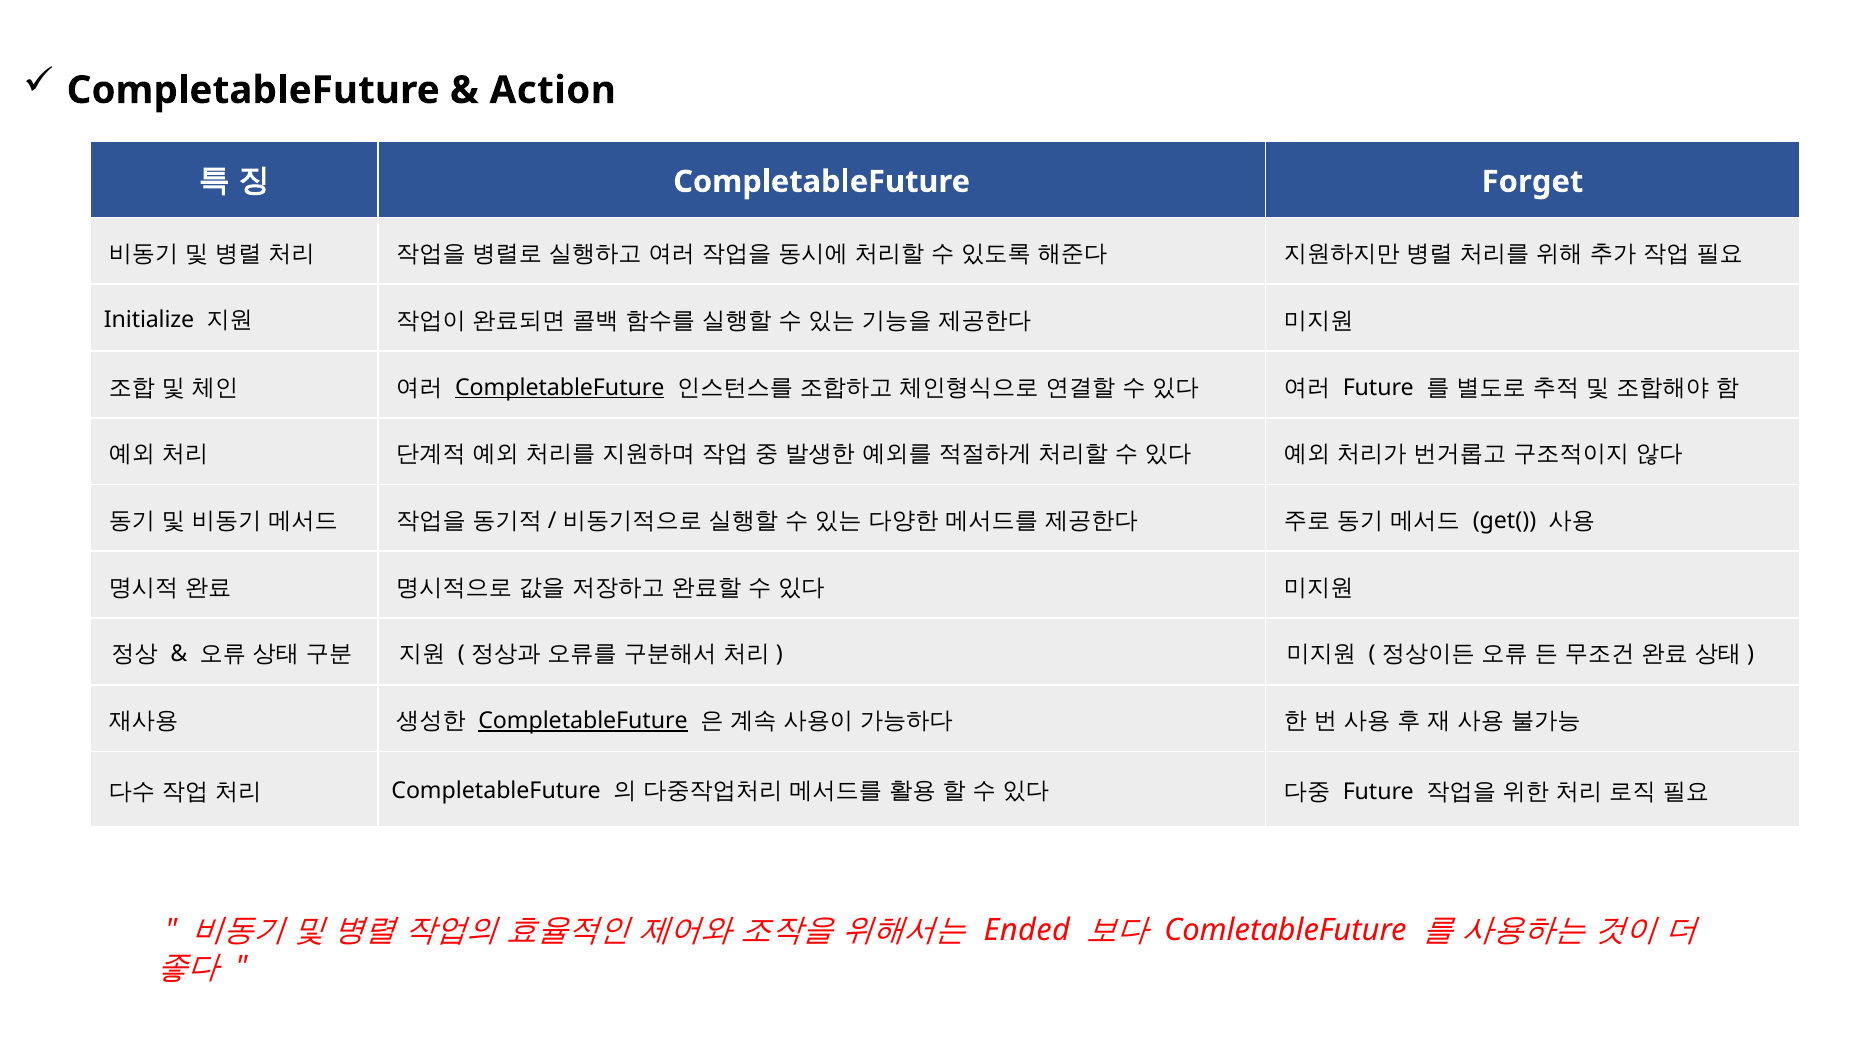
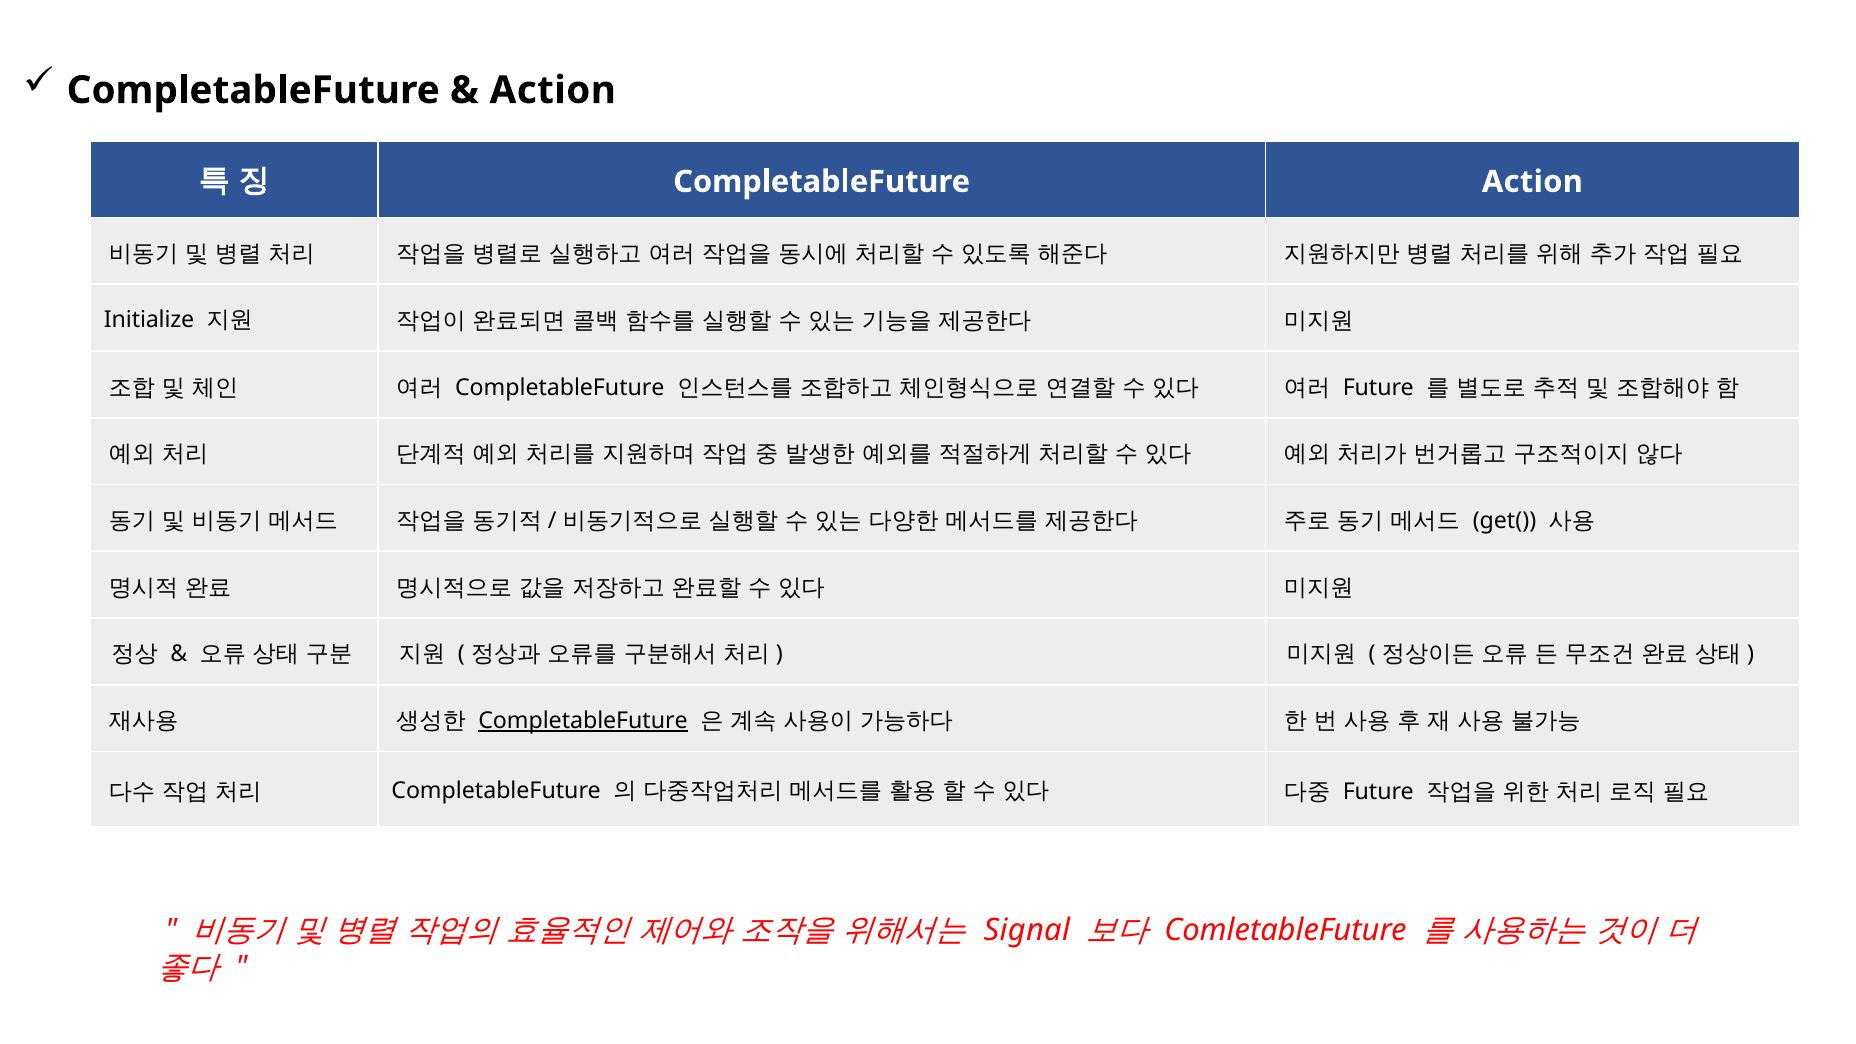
CompletableFuture Forget: Forget -> Action
CompletableFuture at (560, 387) underline: present -> none
Ended: Ended -> Signal
